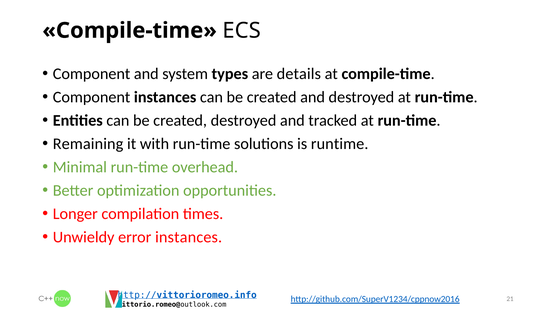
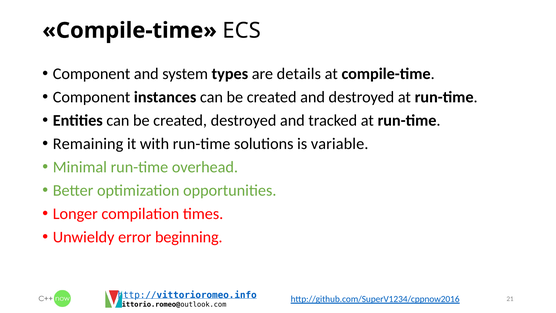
runtime: runtime -> variable
error instances: instances -> beginning
